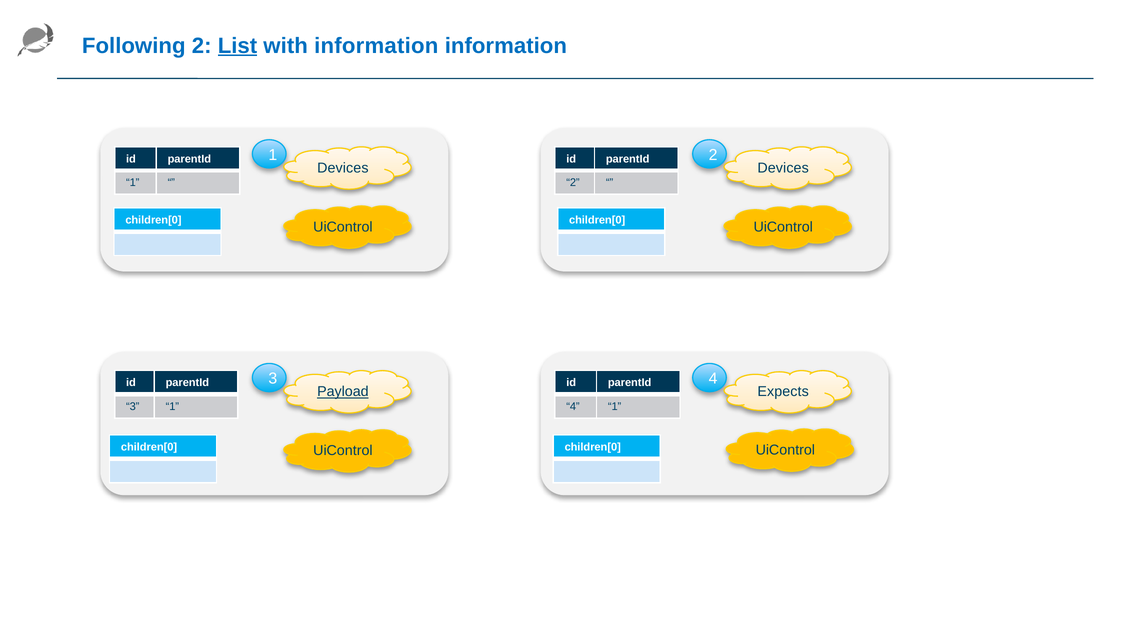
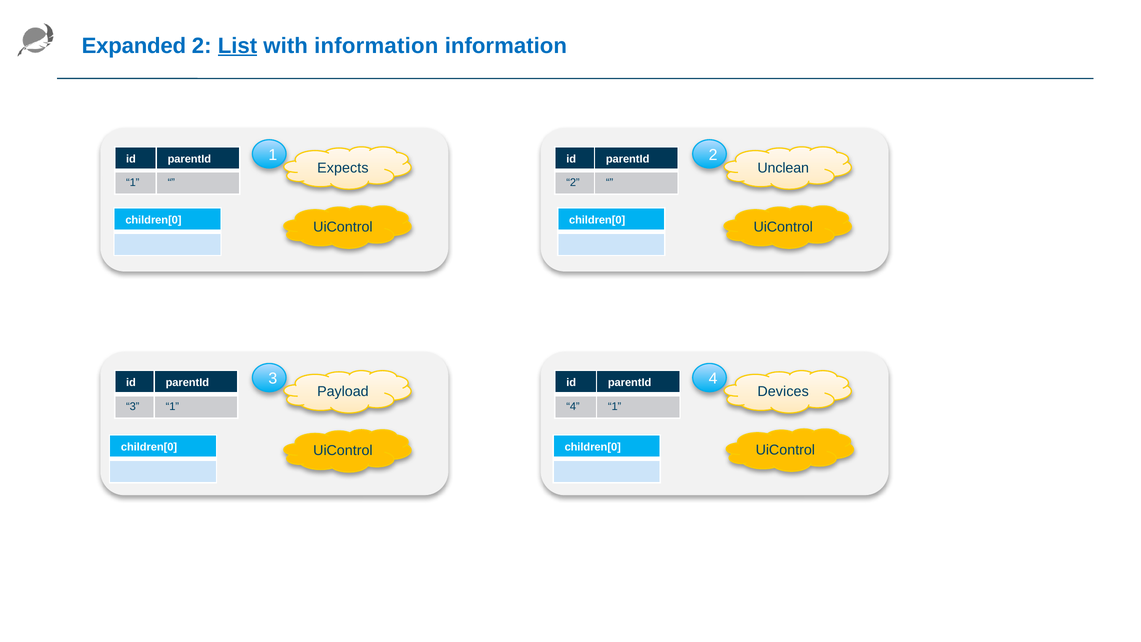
Following: Following -> Expanded
Devices at (343, 168): Devices -> Expects
Devices at (783, 168): Devices -> Unclean
Payload underline: present -> none
Expects: Expects -> Devices
